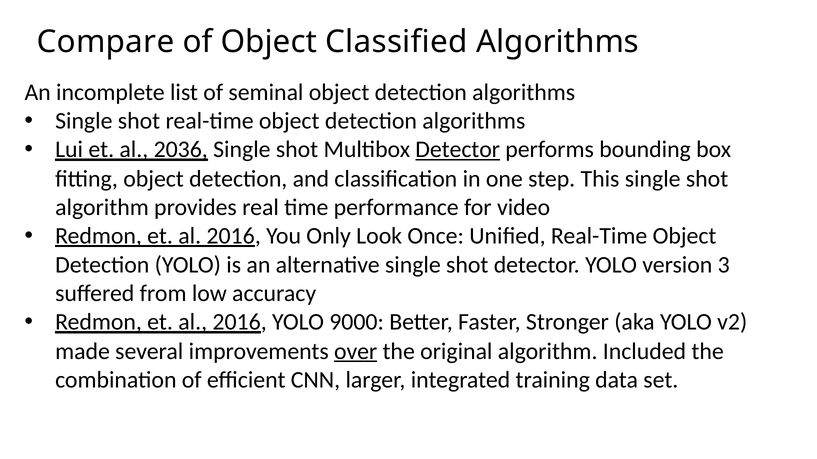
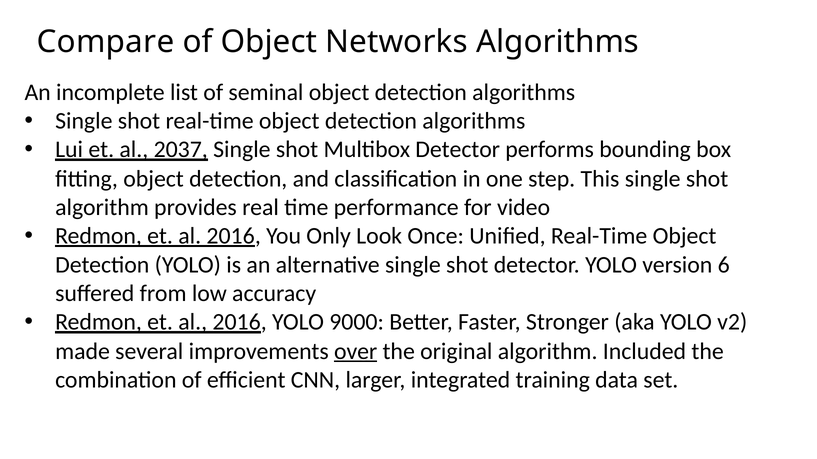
Classified: Classified -> Networks
2036: 2036 -> 2037
Detector at (458, 150) underline: present -> none
3: 3 -> 6
